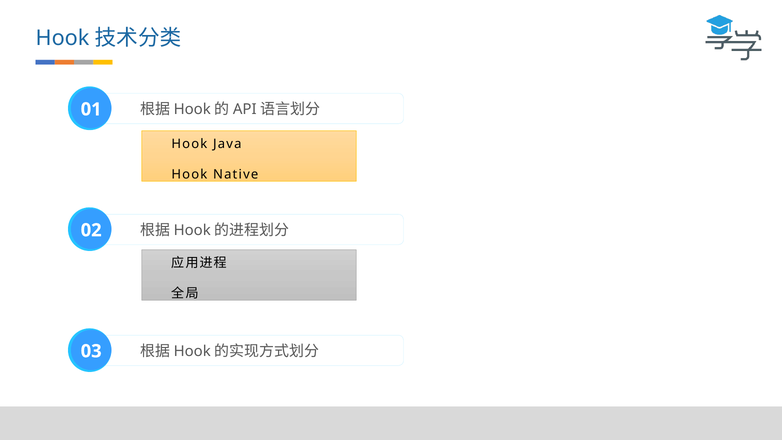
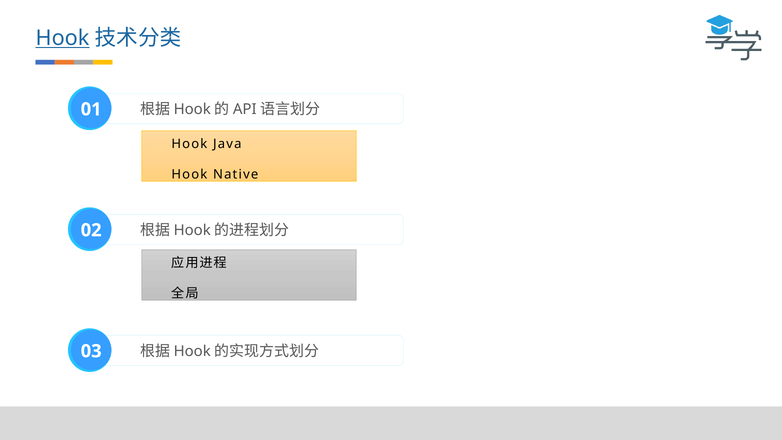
Hook at (63, 38) underline: none -> present
